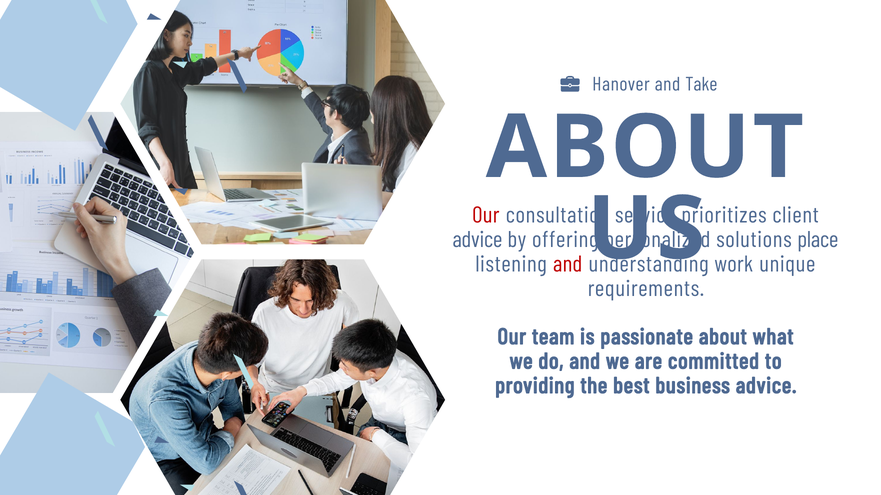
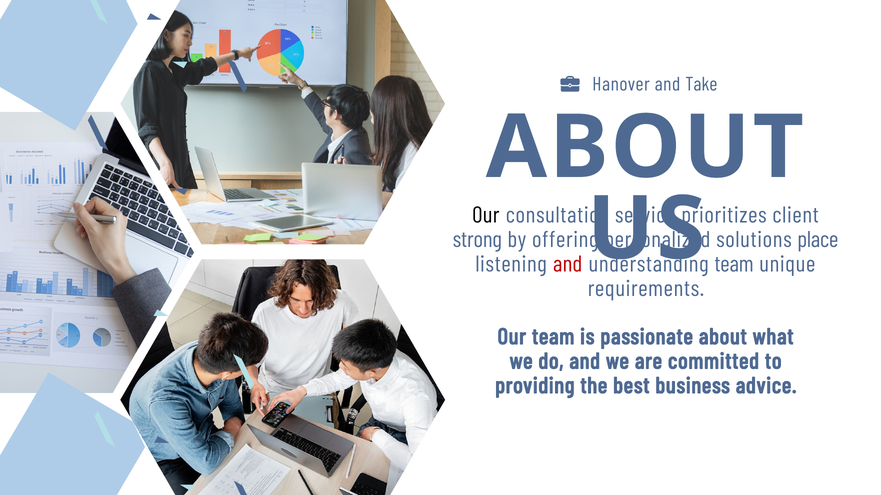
Our at (486, 216) colour: red -> black
advice at (477, 240): advice -> strong
work at (734, 265): work -> team
